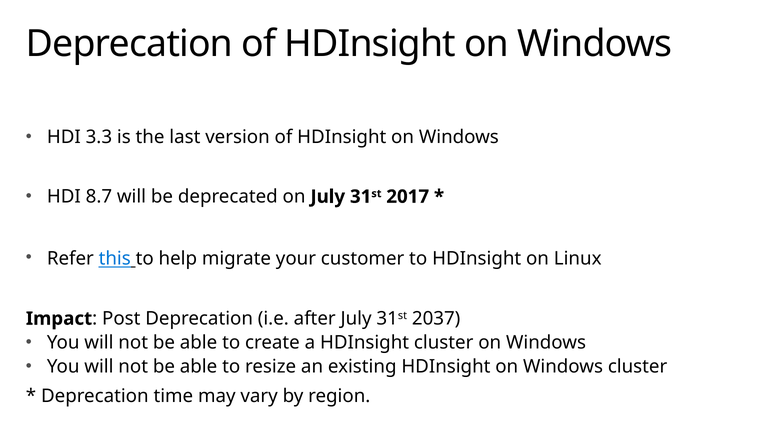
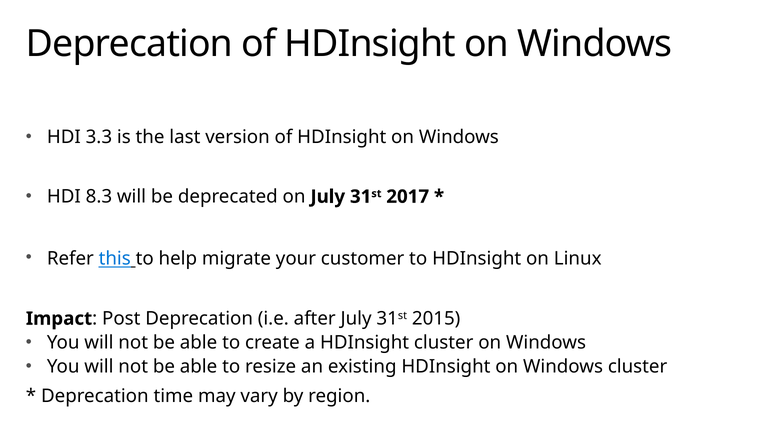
8.7: 8.7 -> 8.3
2037: 2037 -> 2015
